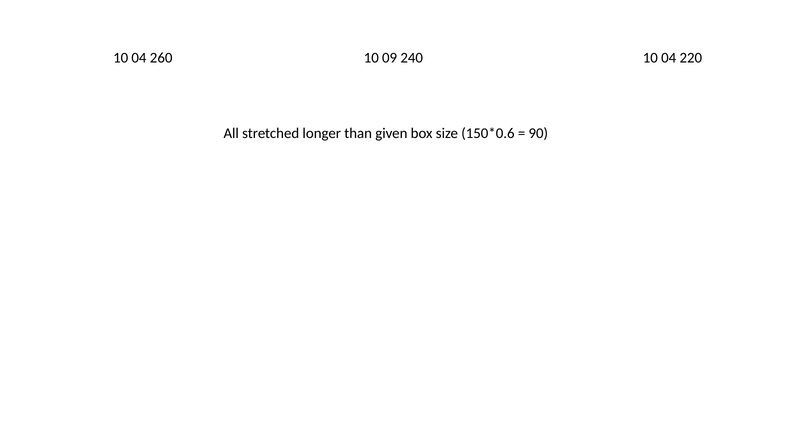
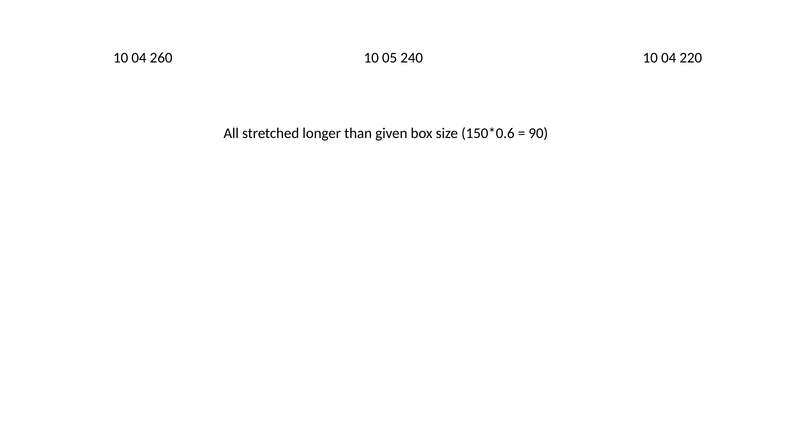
09: 09 -> 05
